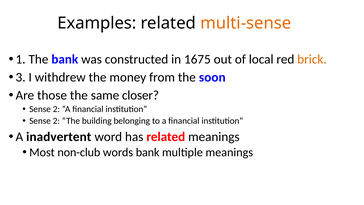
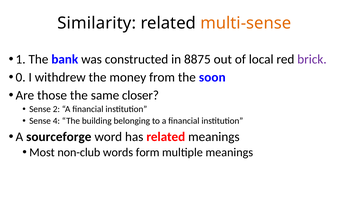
Examples: Examples -> Similarity
1675: 1675 -> 8875
brick colour: orange -> purple
3: 3 -> 0
2 at (56, 121): 2 -> 4
inadvertent: inadvertent -> sourceforge
words bank: bank -> form
